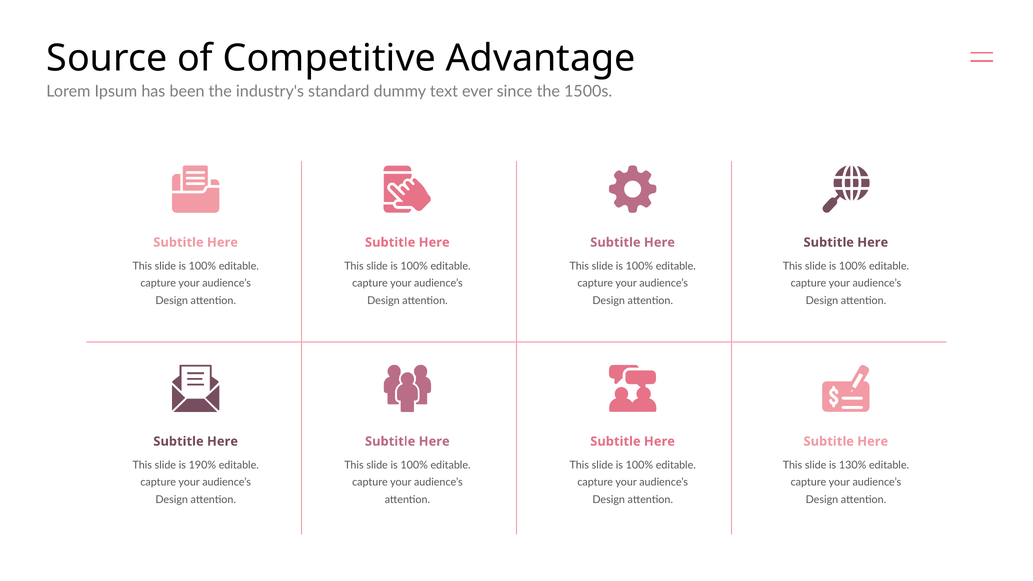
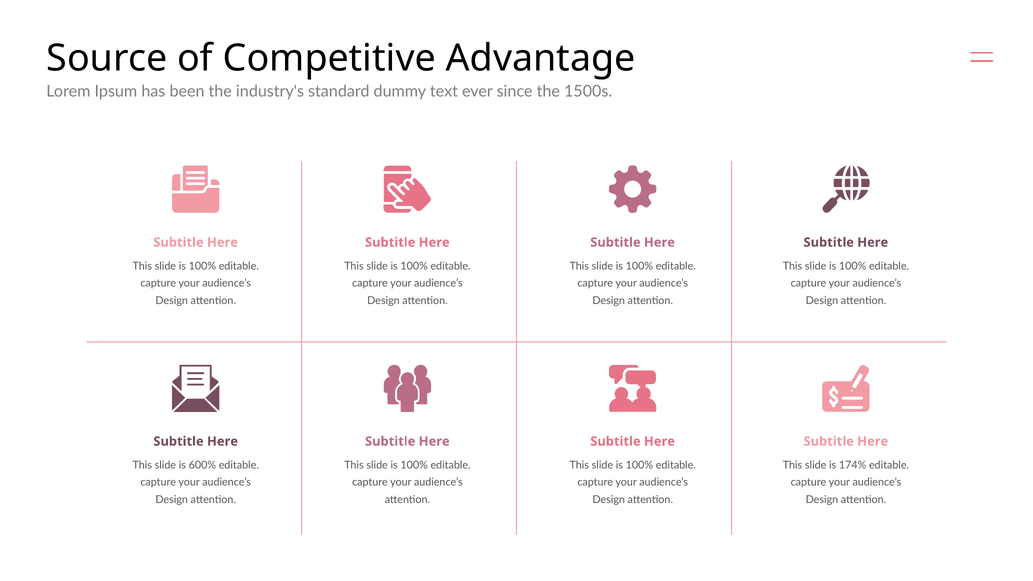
190%: 190% -> 600%
130%: 130% -> 174%
